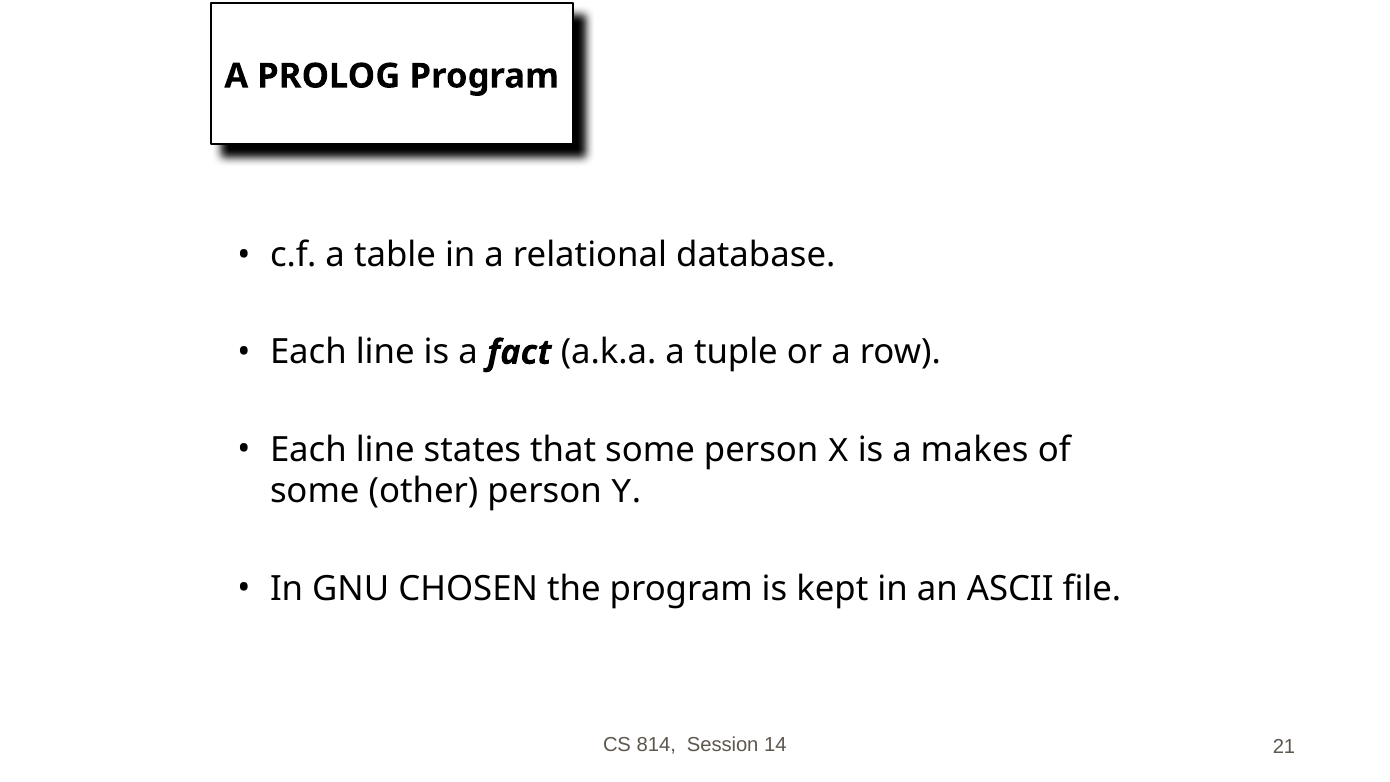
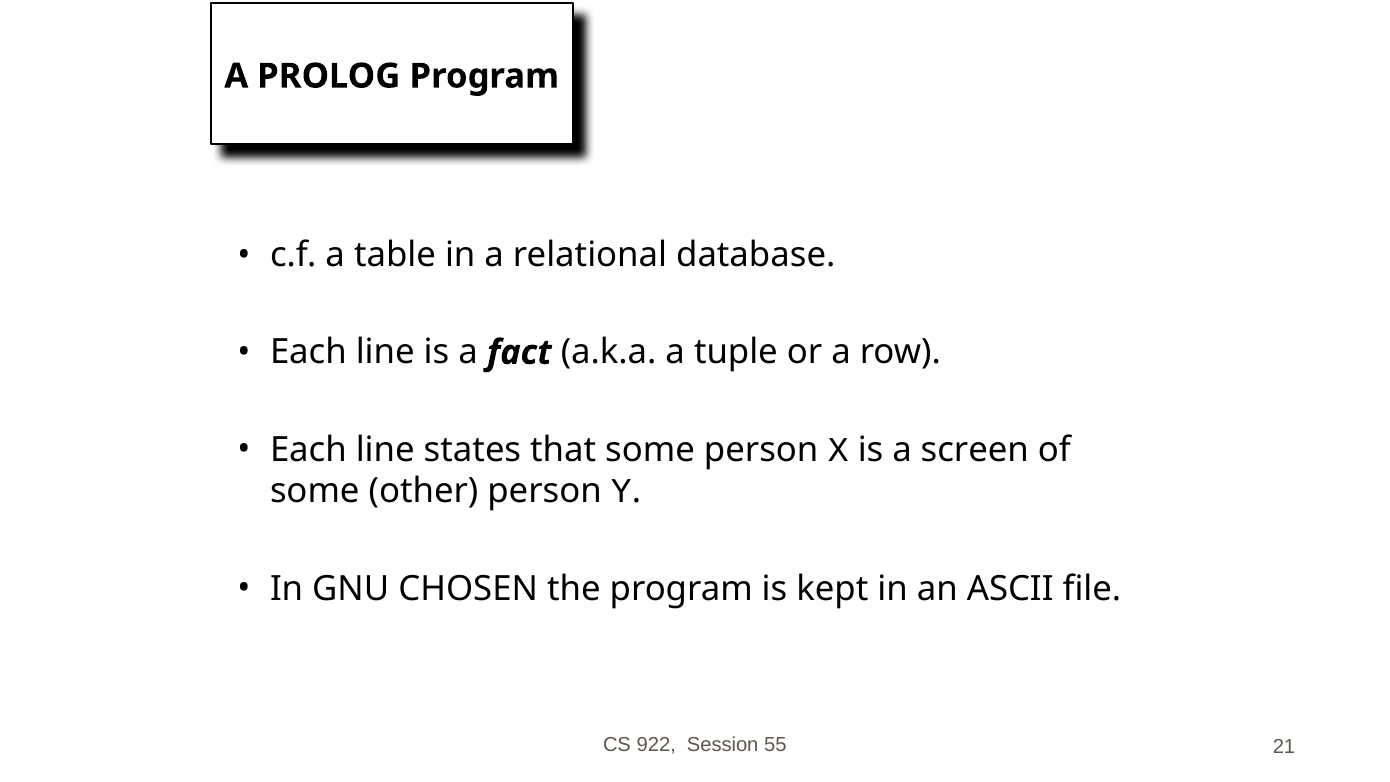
makes: makes -> screen
814: 814 -> 922
14: 14 -> 55
